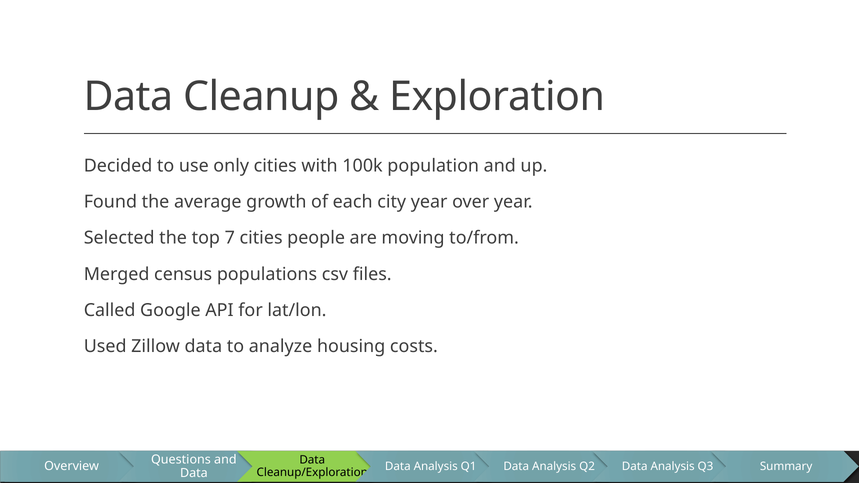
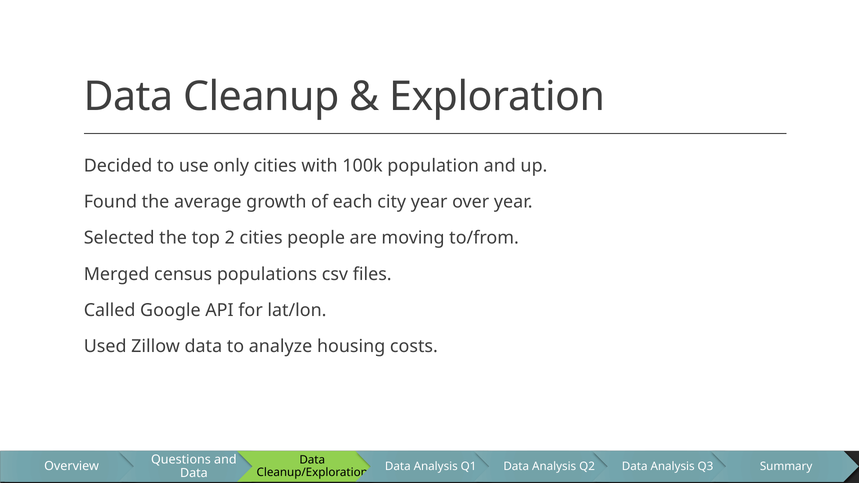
7: 7 -> 2
